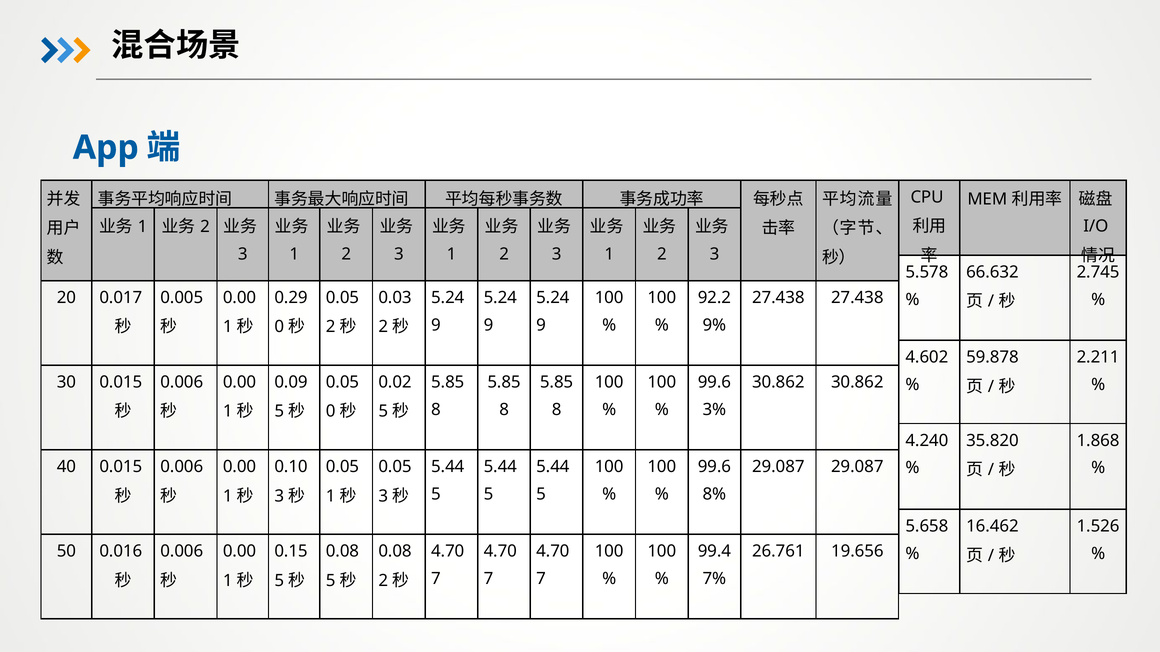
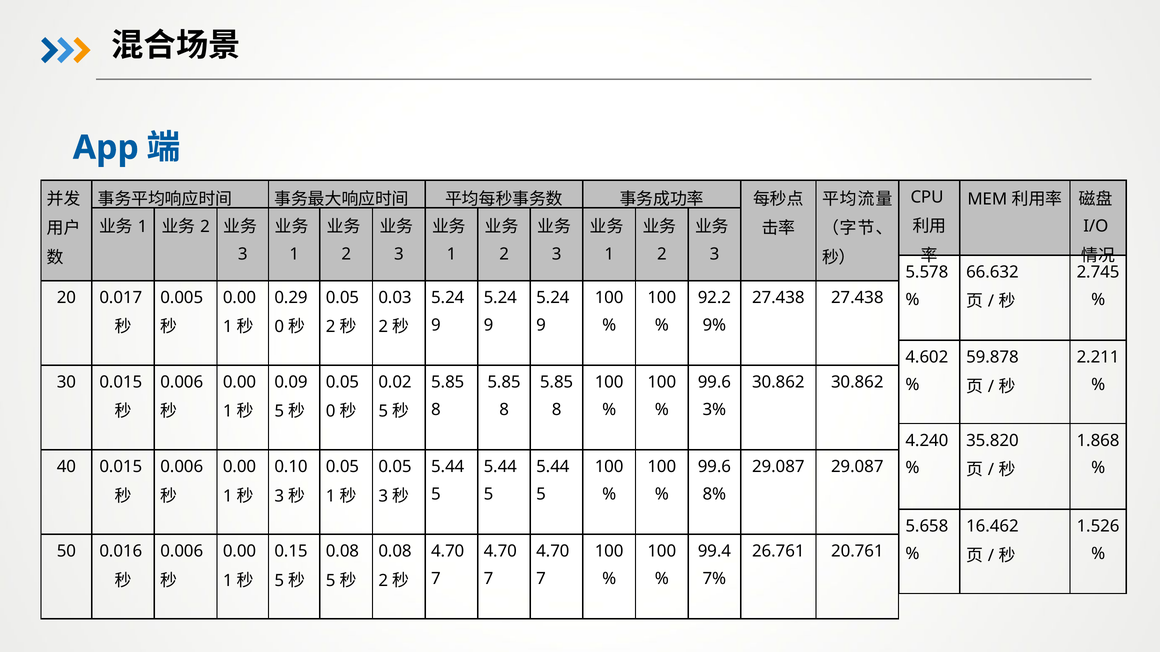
19.656: 19.656 -> 20.761
